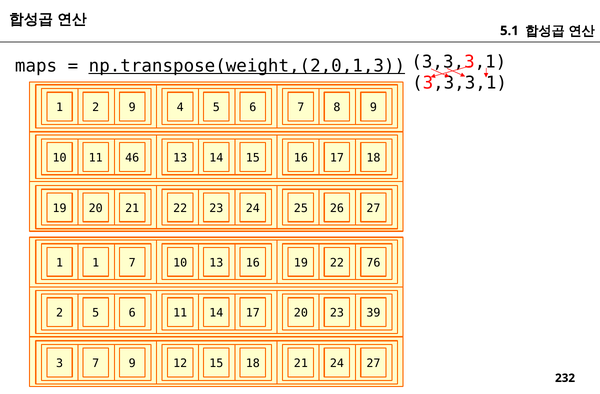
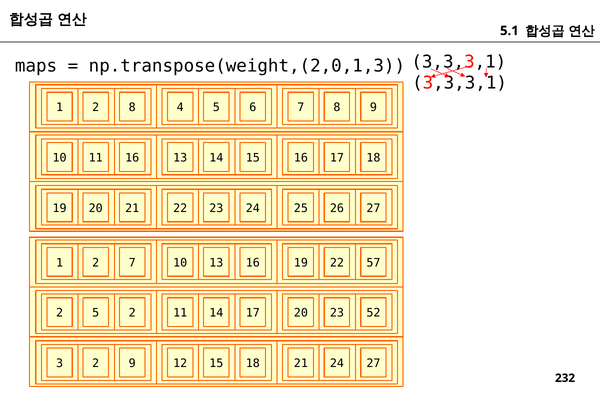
np.transpose(weight,(2,0,1,3 underline: present -> none
2 9: 9 -> 8
11 46: 46 -> 16
1 at (96, 263): 1 -> 2
76: 76 -> 57
2 5 6: 6 -> 2
39: 39 -> 52
3 7: 7 -> 2
